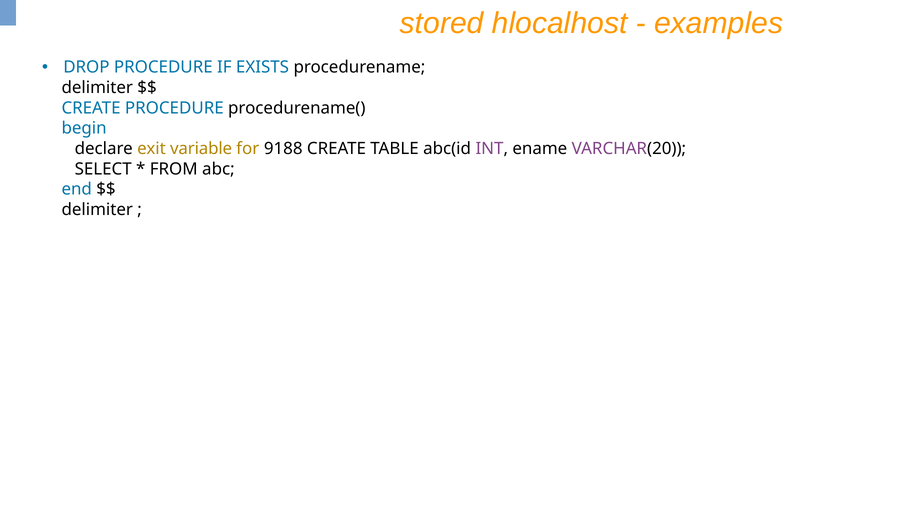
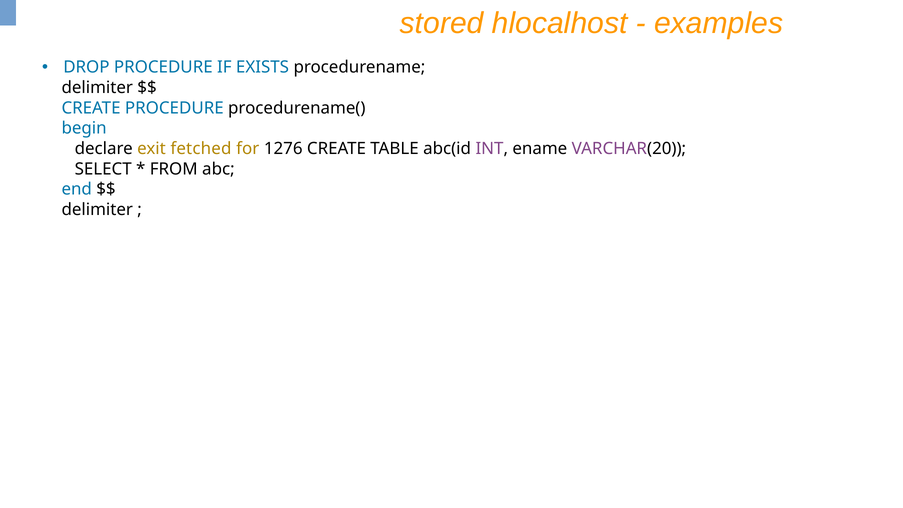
variable: variable -> fetched
9188: 9188 -> 1276
